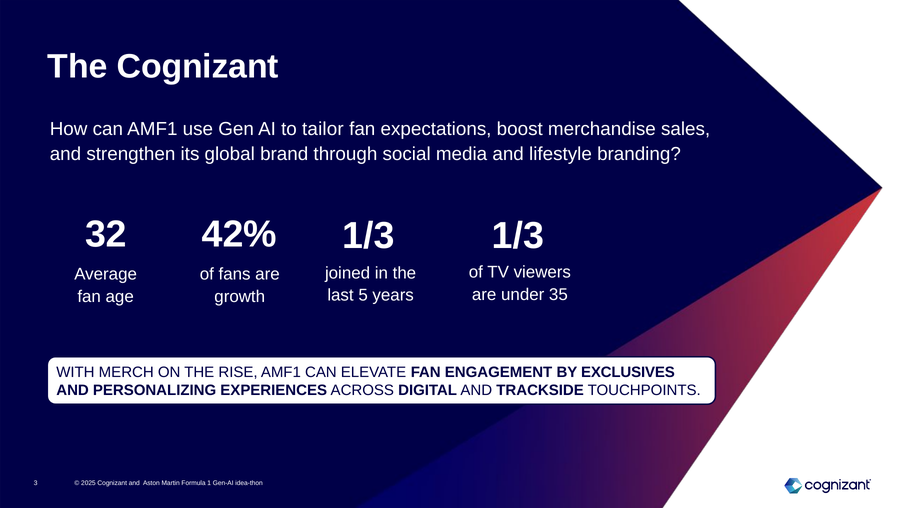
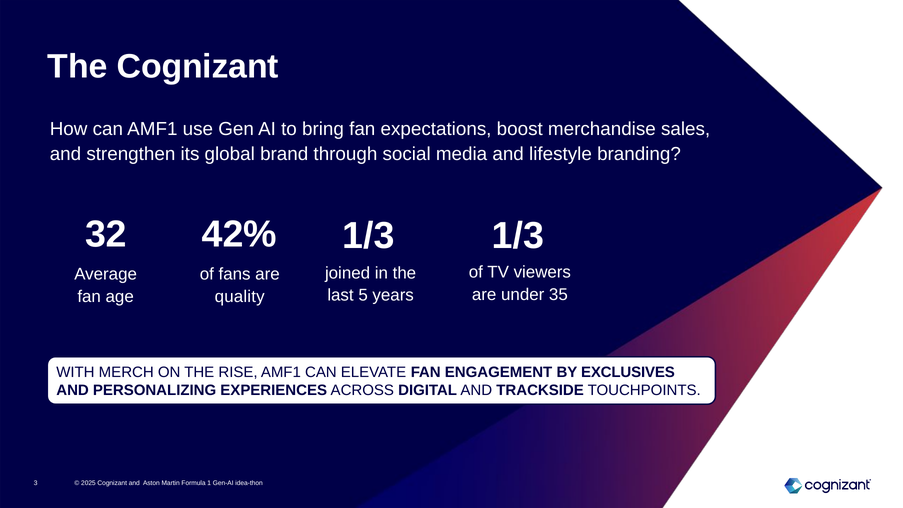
tailor: tailor -> bring
growth: growth -> quality
